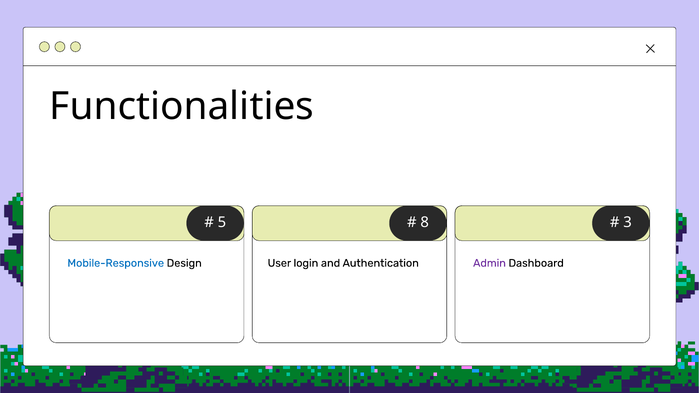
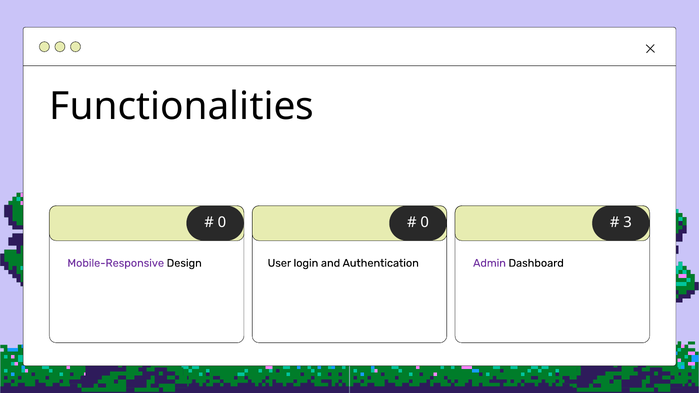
5 at (222, 222): 5 -> 0
8 at (425, 222): 8 -> 0
Mobile-Responsive colour: blue -> purple
